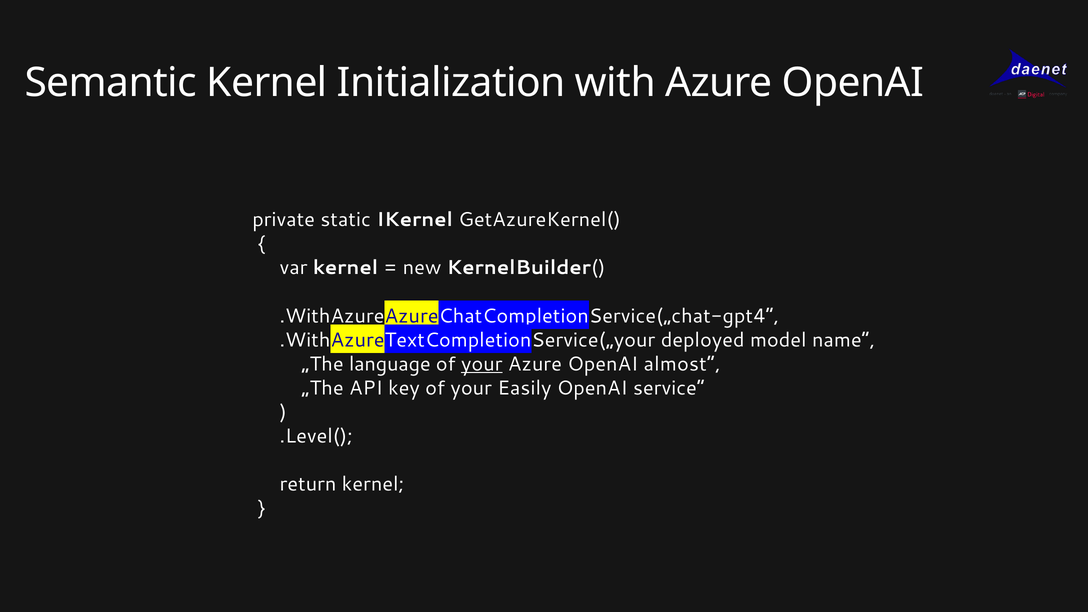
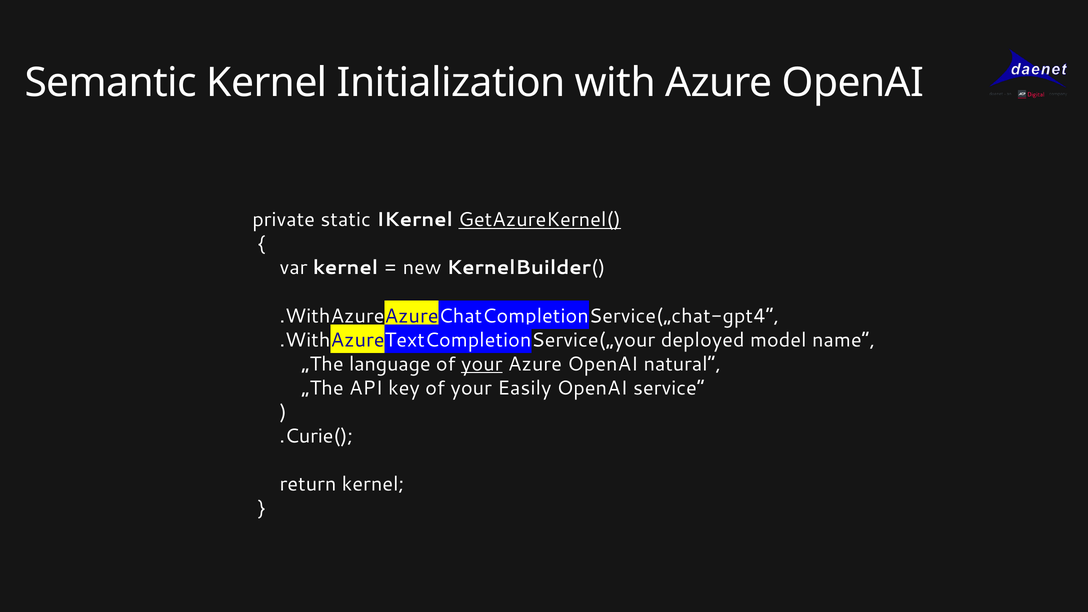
GetAzureKernel( underline: none -> present
almost“: almost“ -> natural“
.Level(: .Level( -> .Curie(
